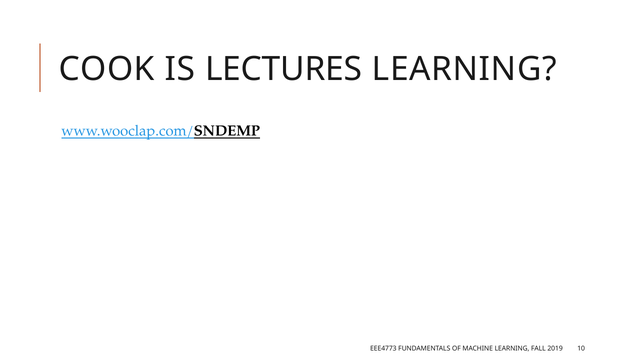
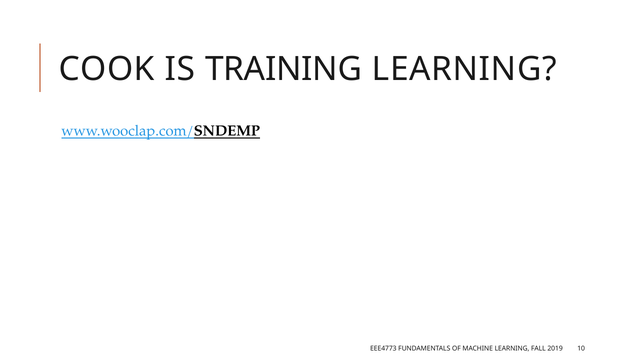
LECTURES: LECTURES -> TRAINING
